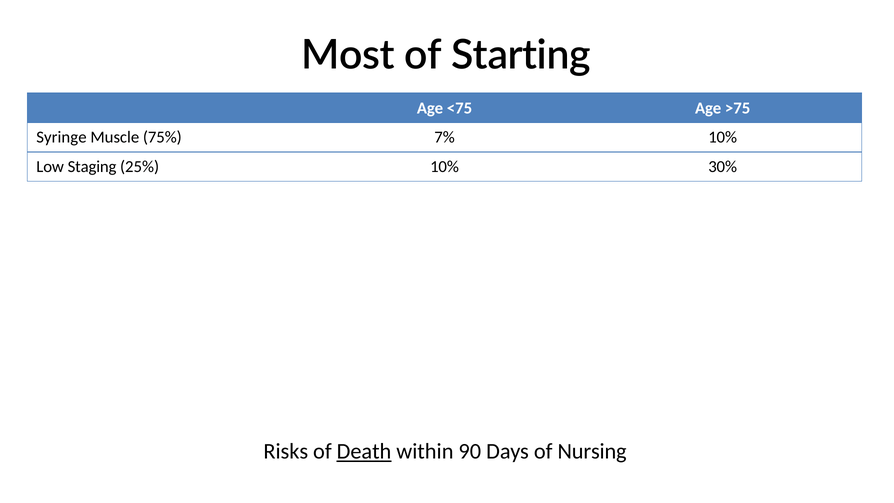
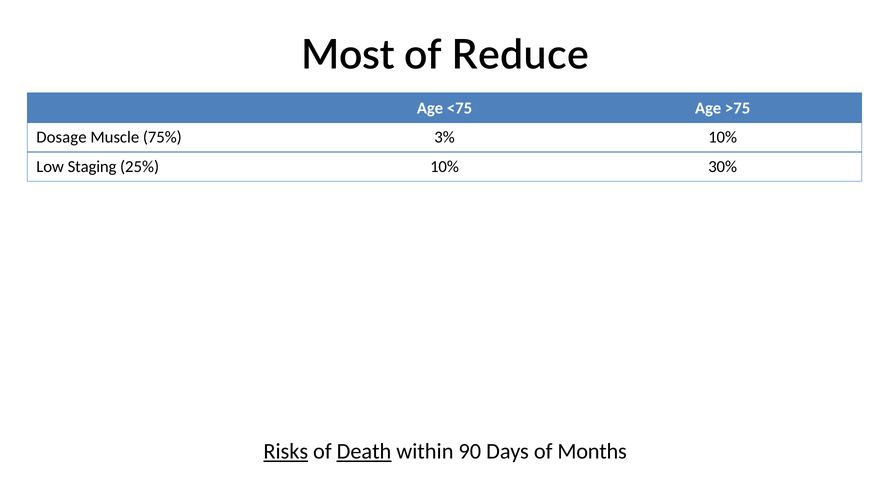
Starting: Starting -> Reduce
Syringe: Syringe -> Dosage
7%: 7% -> 3%
Risks underline: none -> present
Nursing: Nursing -> Months
